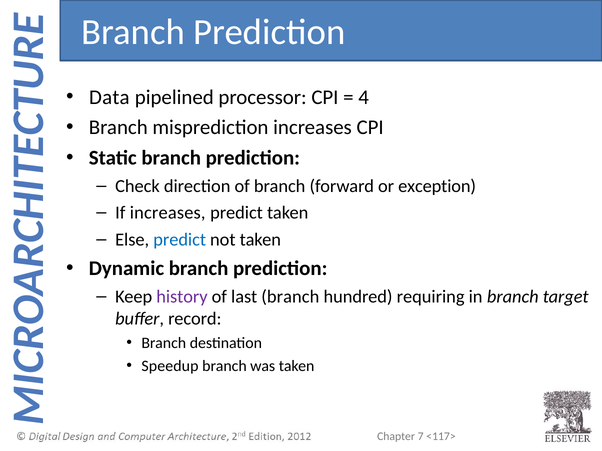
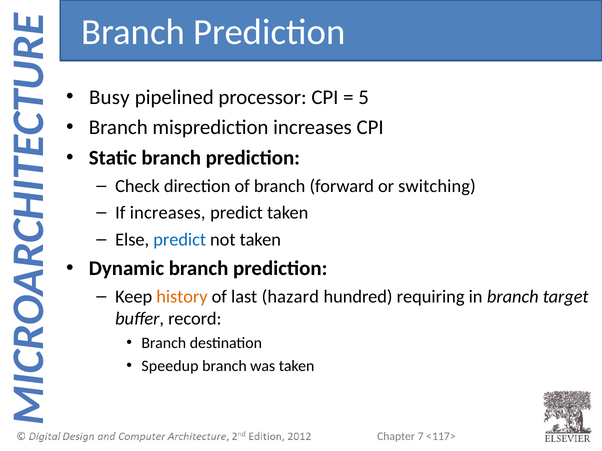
Data: Data -> Busy
4: 4 -> 5
exception: exception -> switching
history colour: purple -> orange
last branch: branch -> hazard
